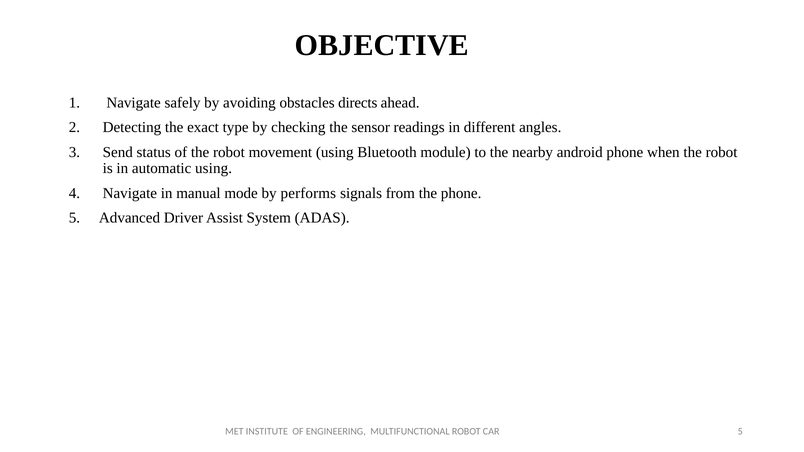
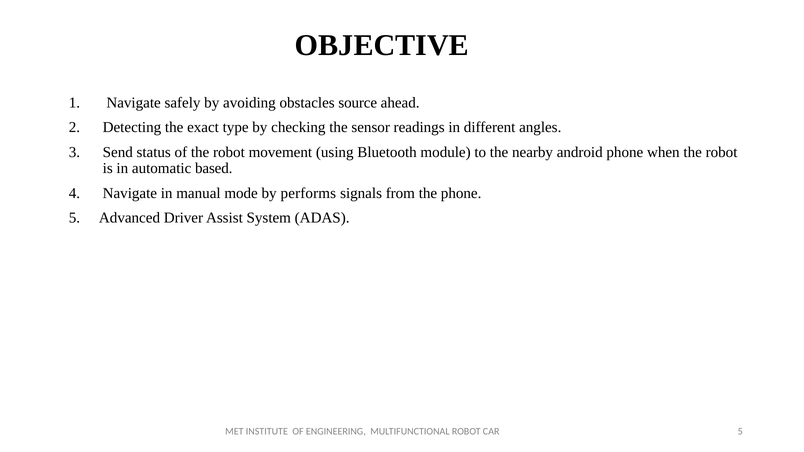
directs: directs -> source
automatic using: using -> based
